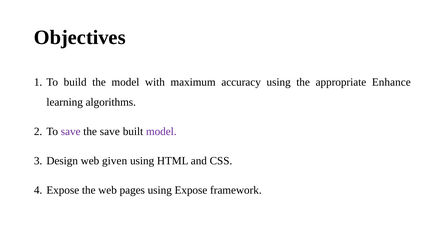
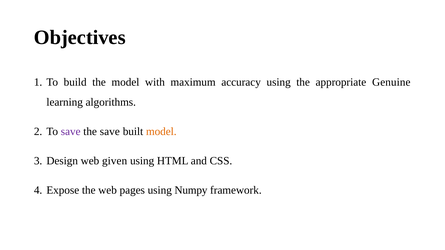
Enhance: Enhance -> Genuine
model at (161, 132) colour: purple -> orange
using Expose: Expose -> Numpy
